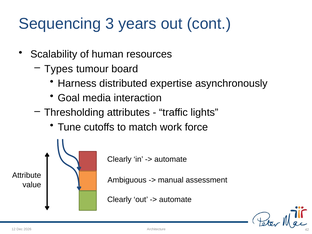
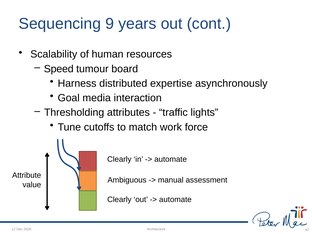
3: 3 -> 9
Types: Types -> Speed
